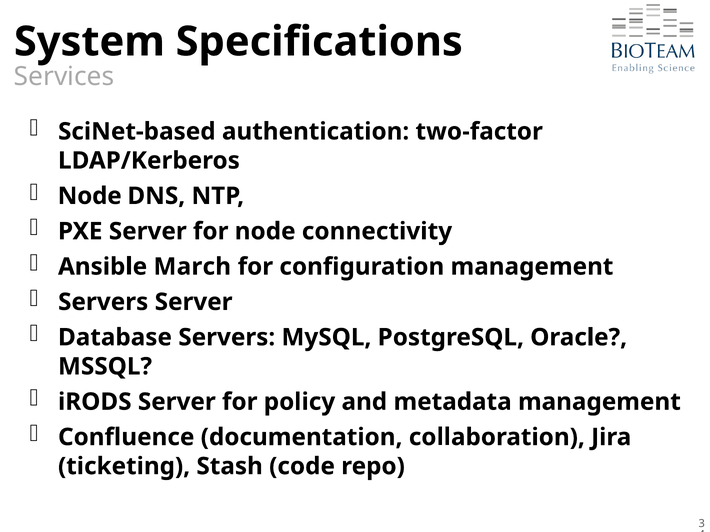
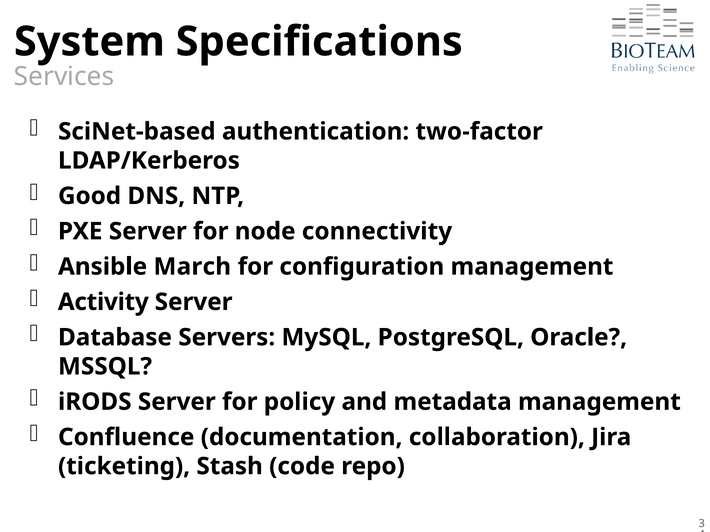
Node at (90, 196): Node -> Good
Servers at (103, 302): Servers -> Activity
